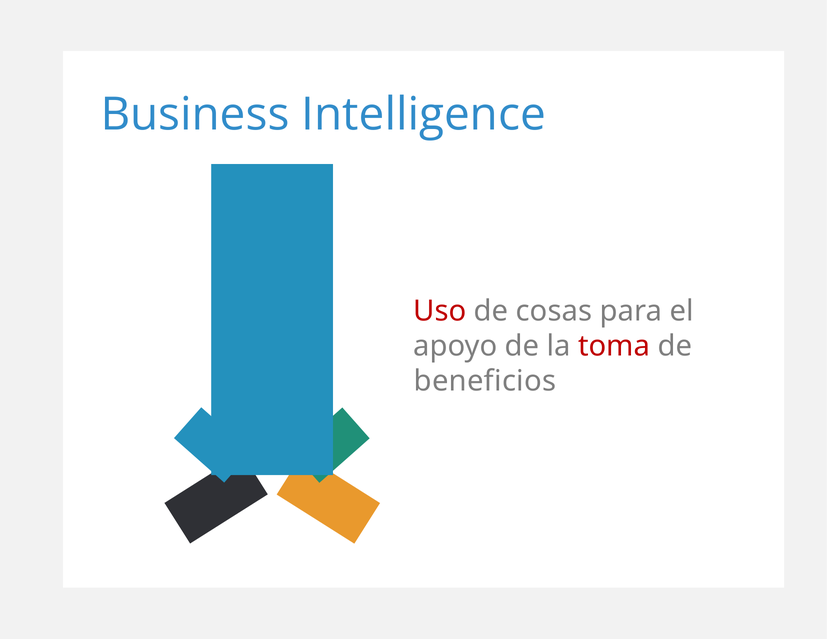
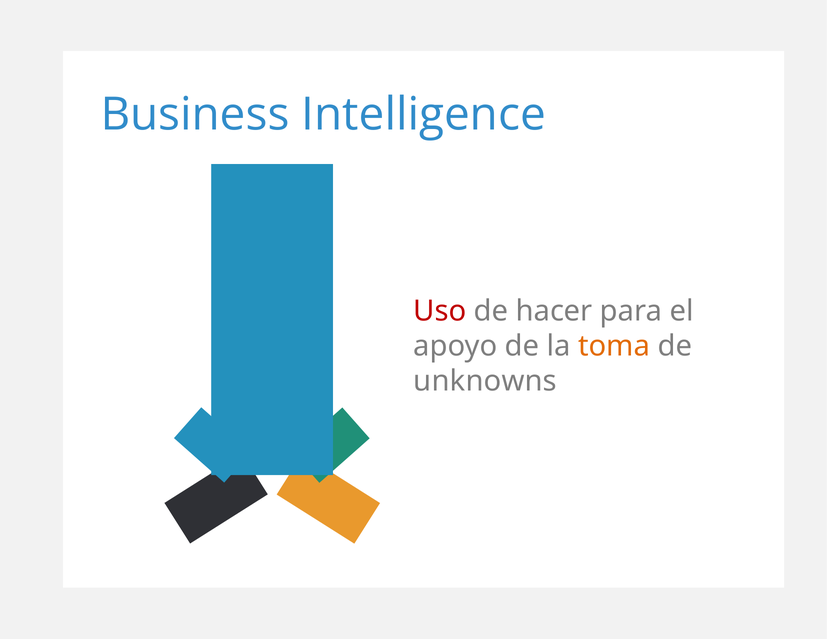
cosas: cosas -> hacer
toma colour: red -> orange
beneficios: beneficios -> unknowns
